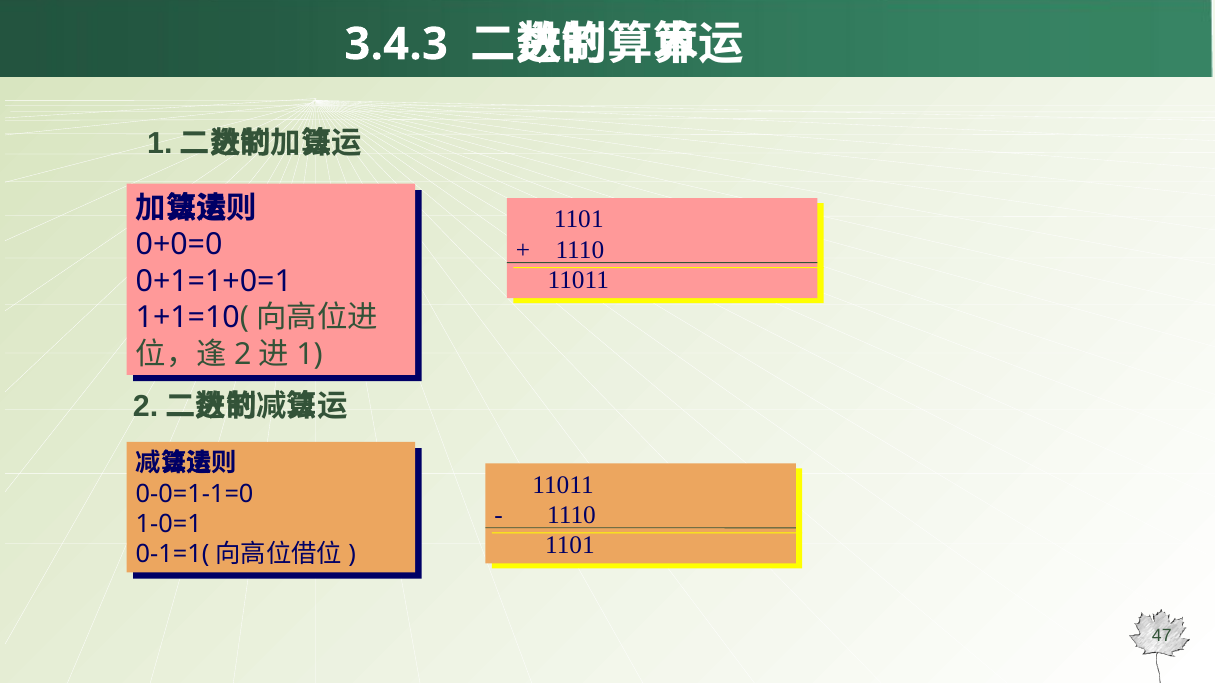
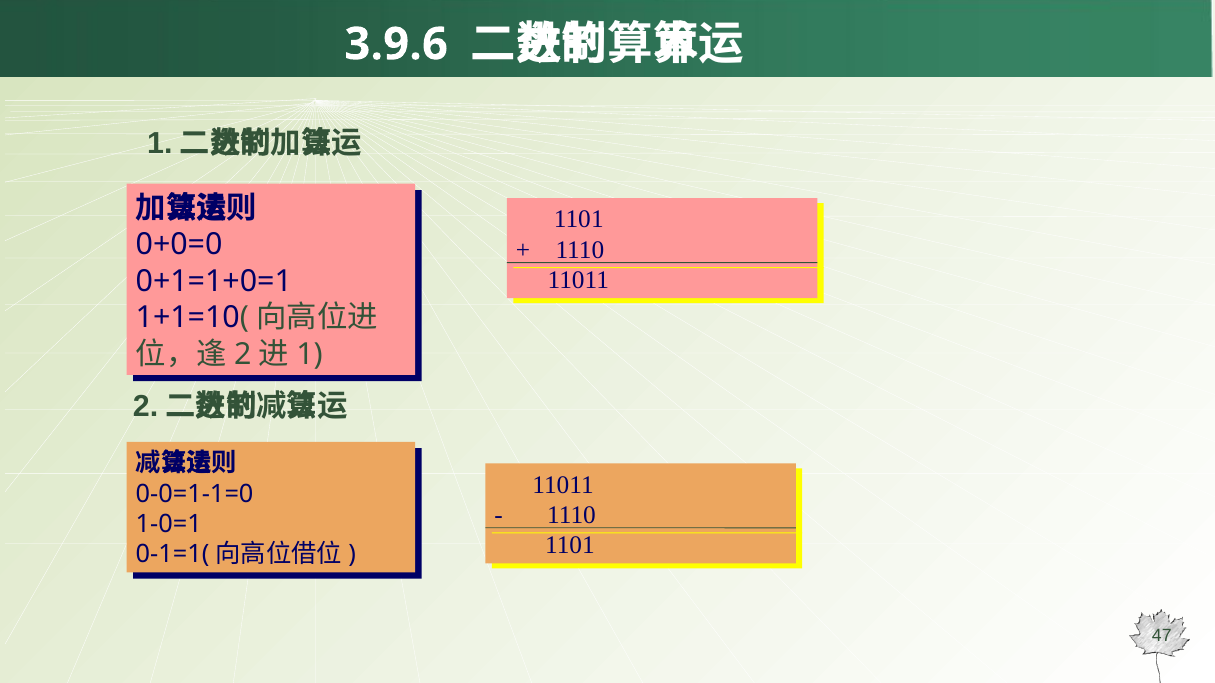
3.4.3: 3.4.3 -> 3.9.6
